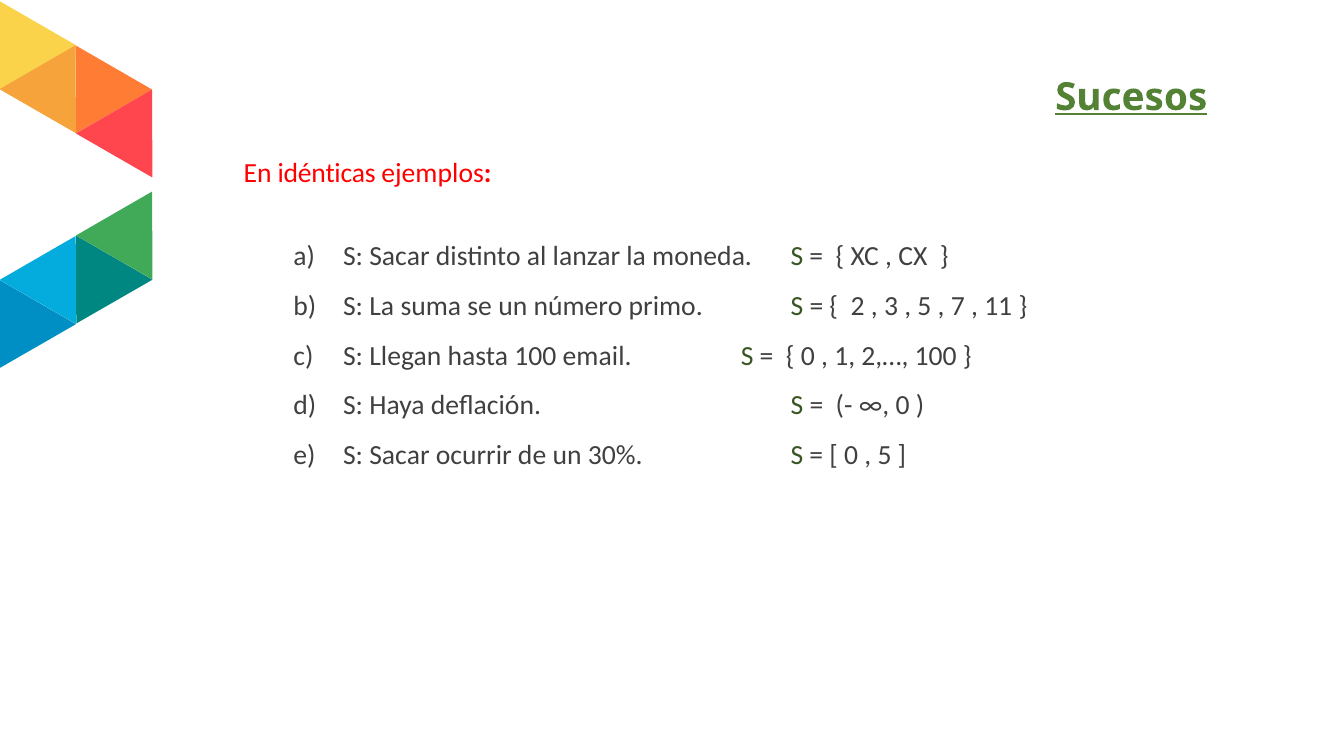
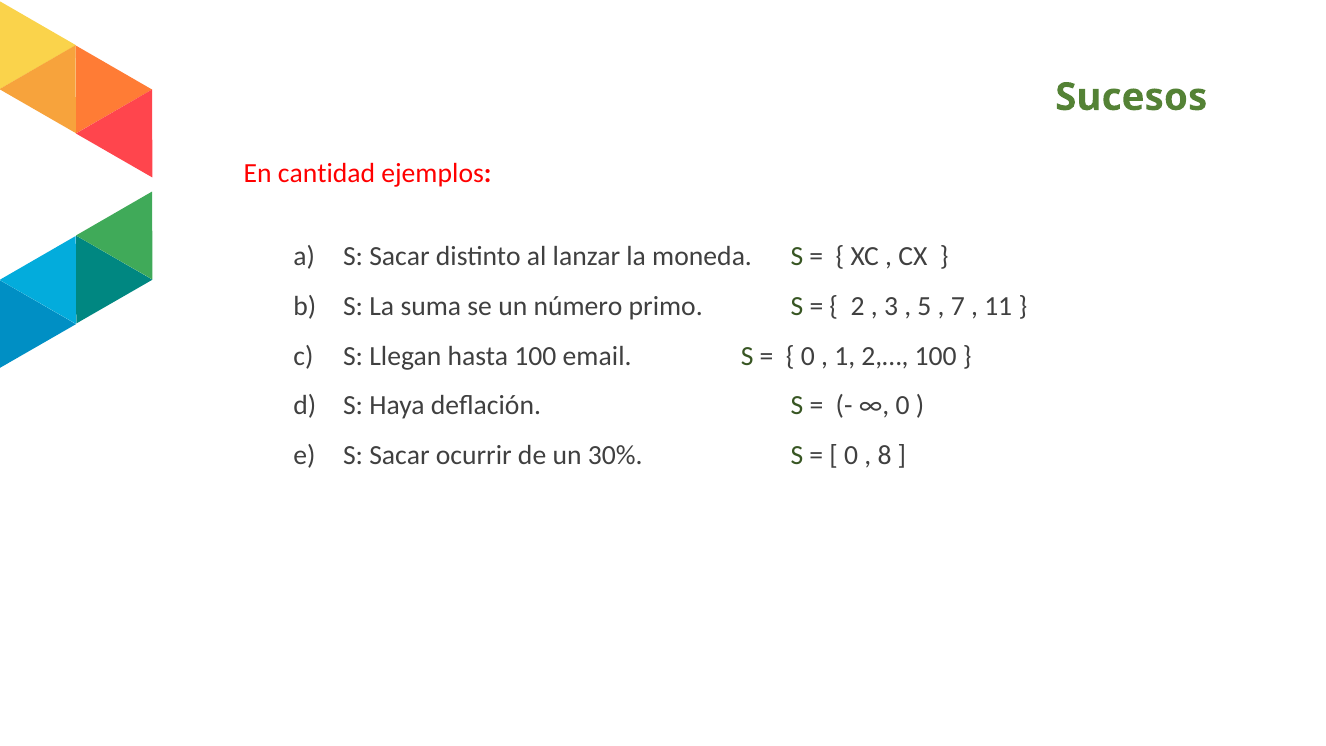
Sucesos underline: present -> none
idénticas: idénticas -> cantidad
5 at (885, 455): 5 -> 8
